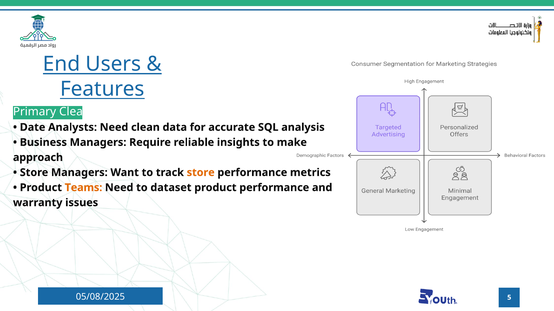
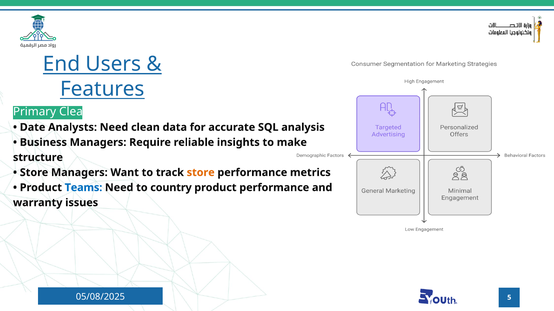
approach: approach -> structure
Teams colour: orange -> blue
dataset: dataset -> country
